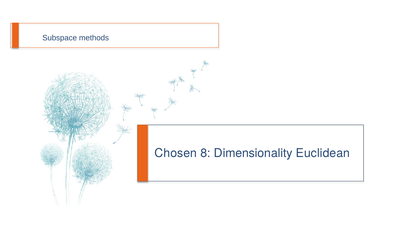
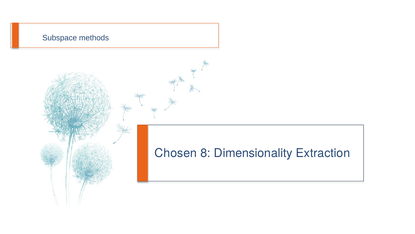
Euclidean: Euclidean -> Extraction
